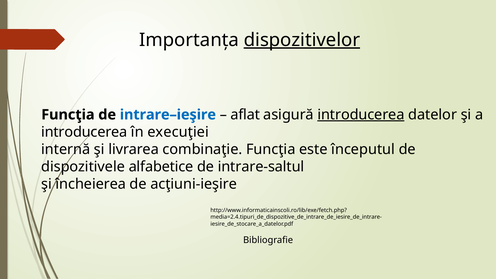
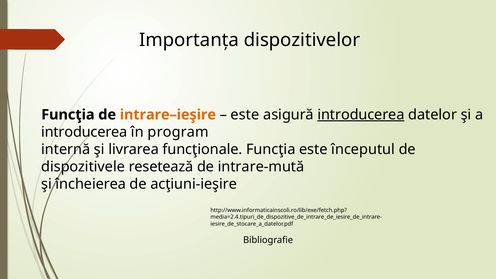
dispozitivelor underline: present -> none
intrare–ieşire colour: blue -> orange
aflat at (245, 115): aflat -> este
execuţiei: execuţiei -> program
combinaţie: combinaţie -> funcţionale
alfabetice: alfabetice -> resetează
intrare-saltul: intrare-saltul -> intrare-mută
